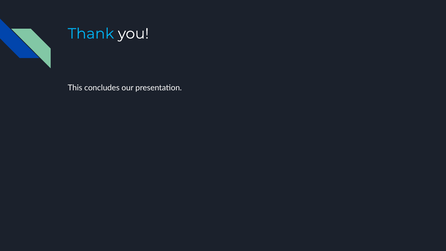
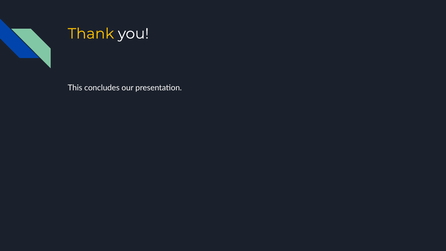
Thank colour: light blue -> yellow
